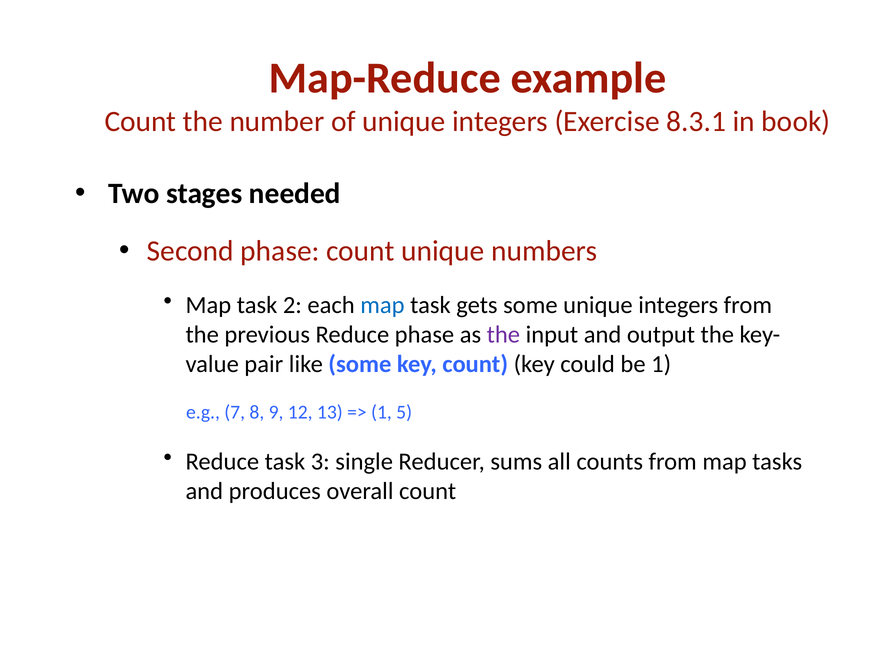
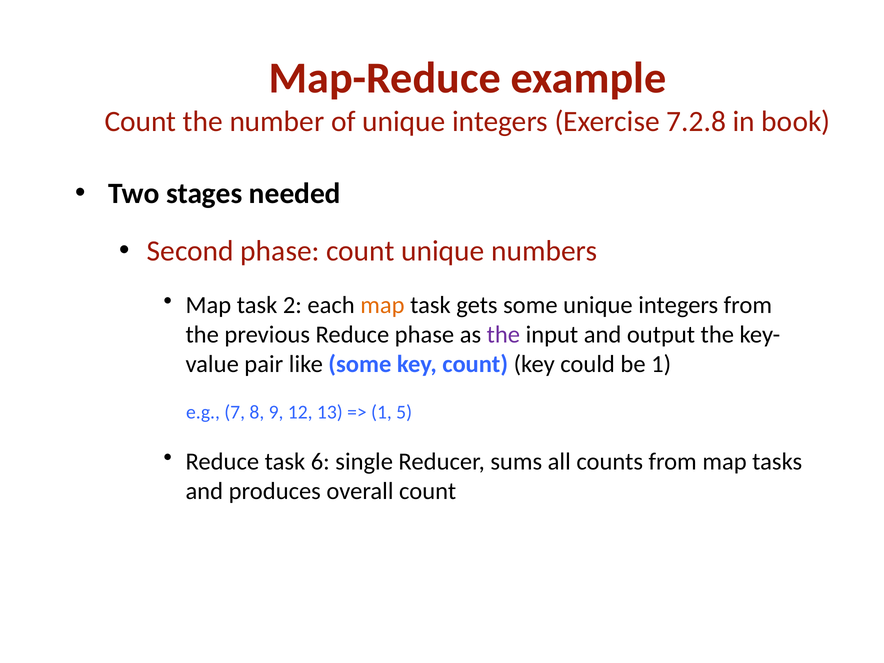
8.3.1: 8.3.1 -> 7.2.8
map at (382, 305) colour: blue -> orange
3: 3 -> 6
